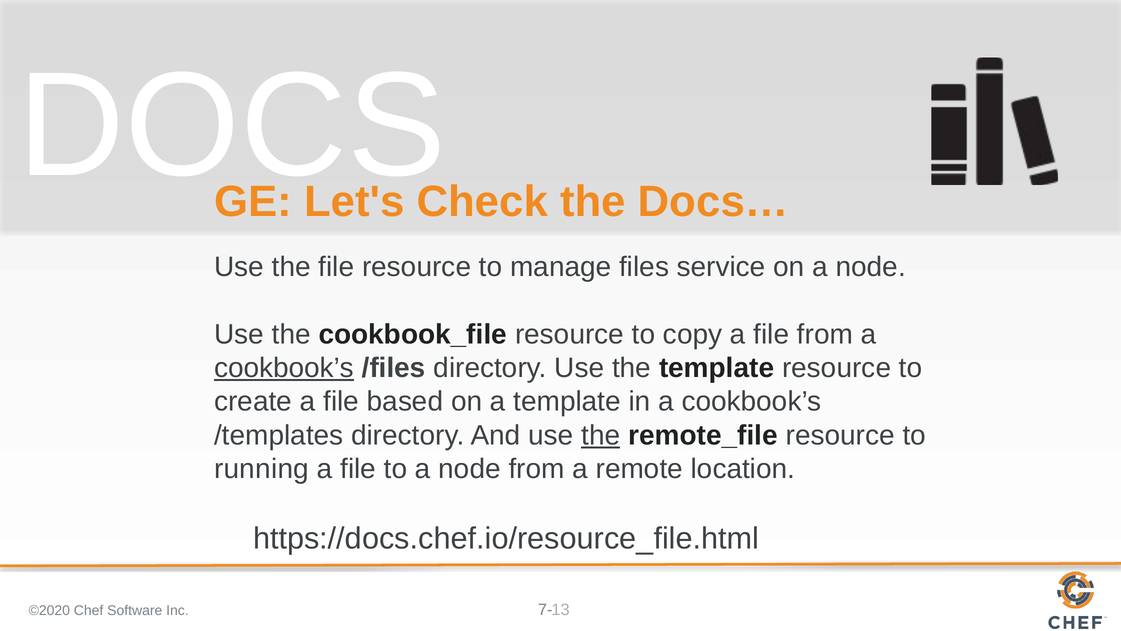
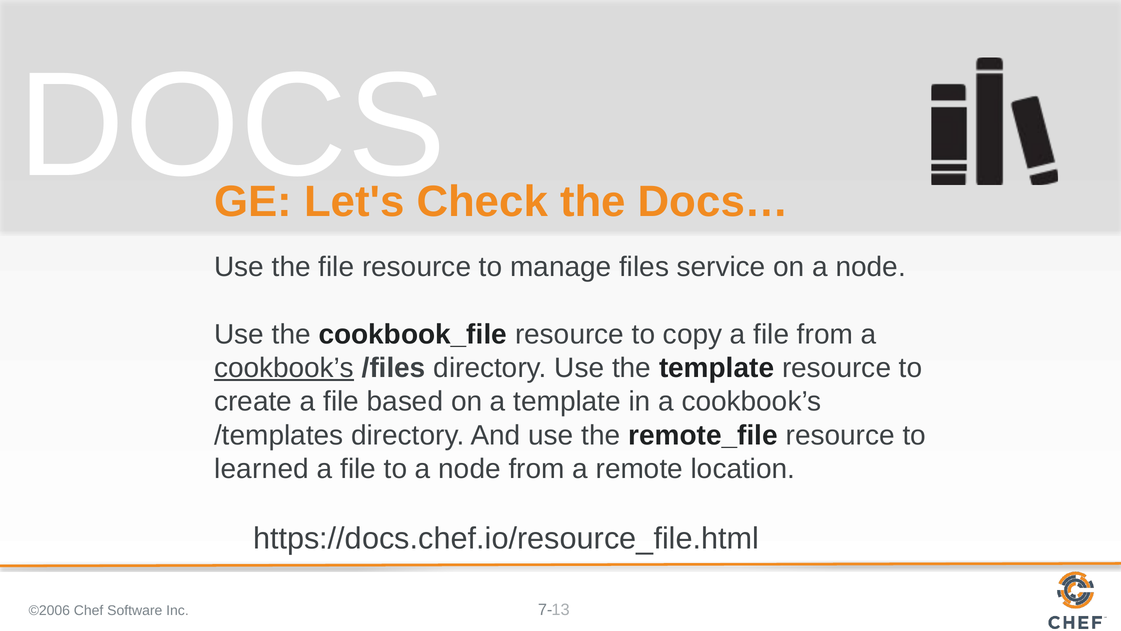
the at (601, 435) underline: present -> none
running: running -> learned
©2020: ©2020 -> ©2006
